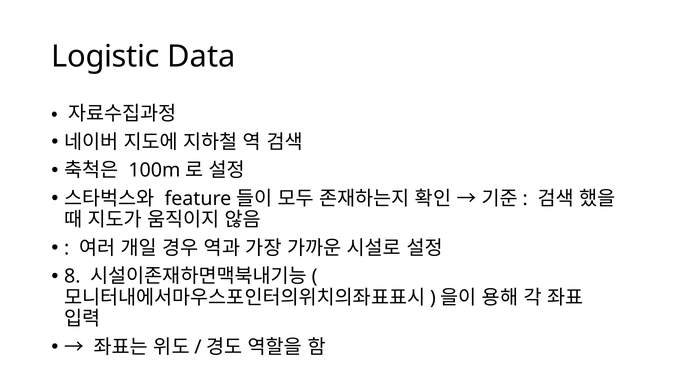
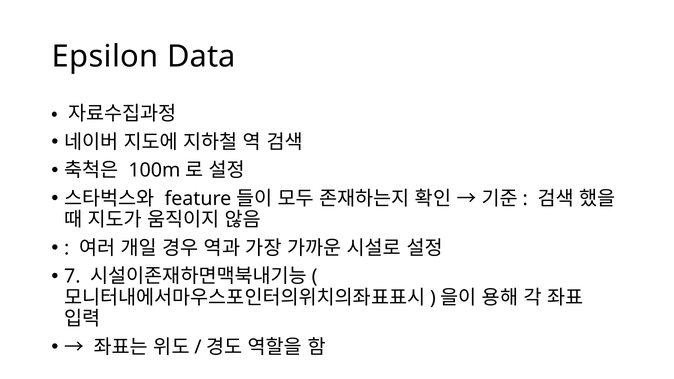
Logistic: Logistic -> Epsilon
8: 8 -> 7
